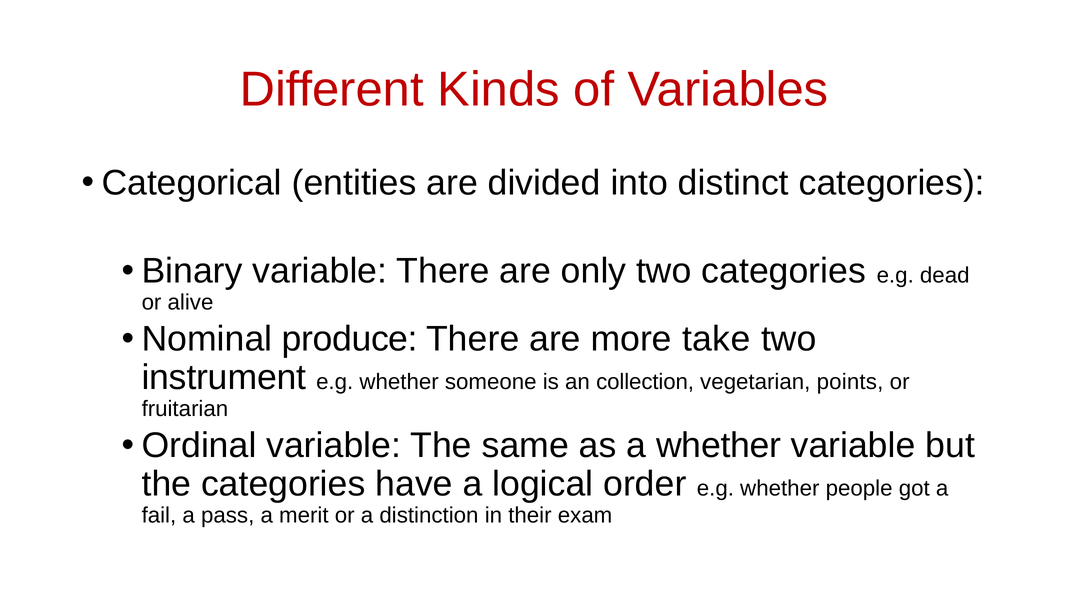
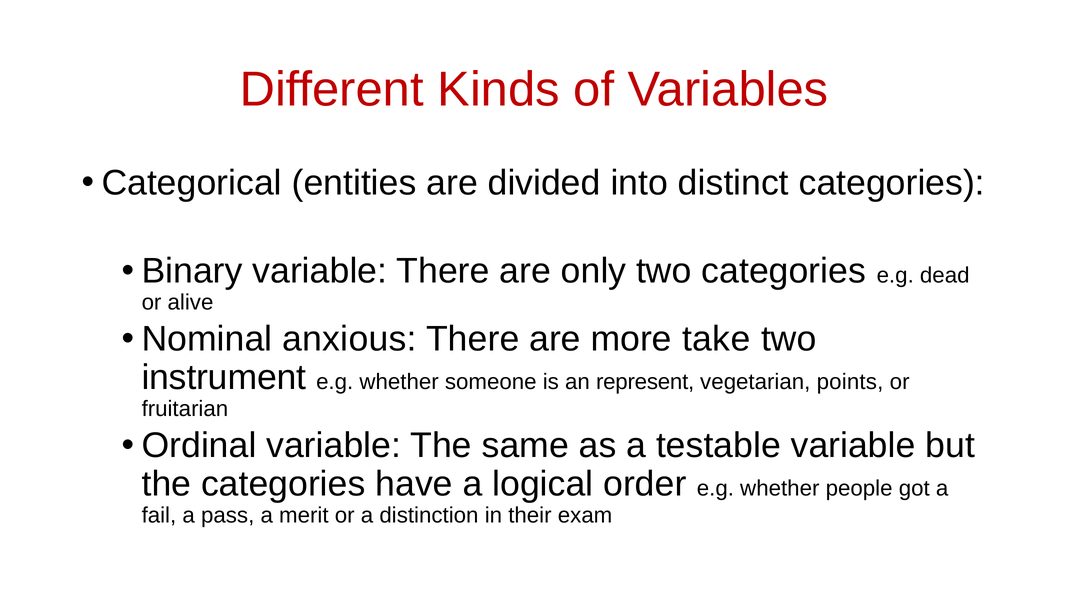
produce: produce -> anxious
collection: collection -> represent
a whether: whether -> testable
